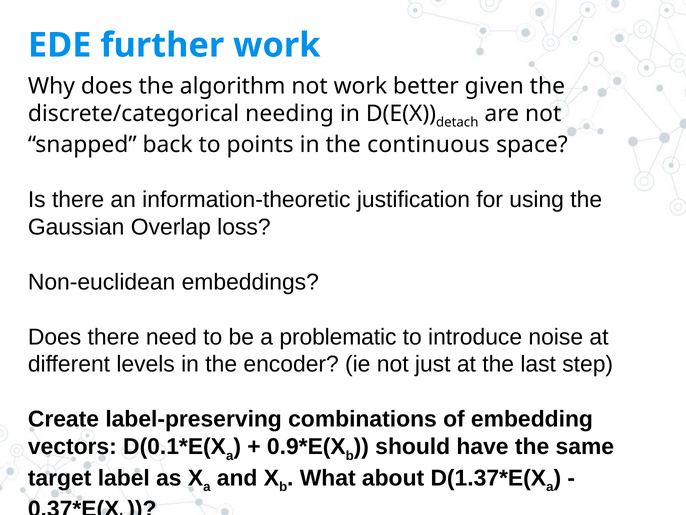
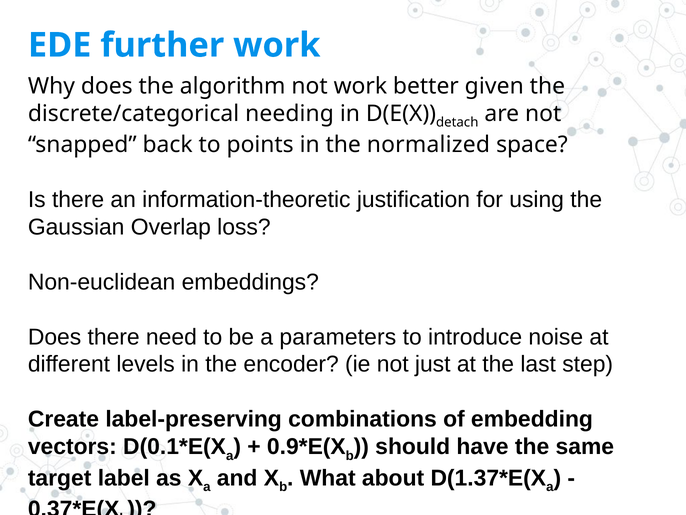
continuous: continuous -> normalized
problematic: problematic -> parameters
